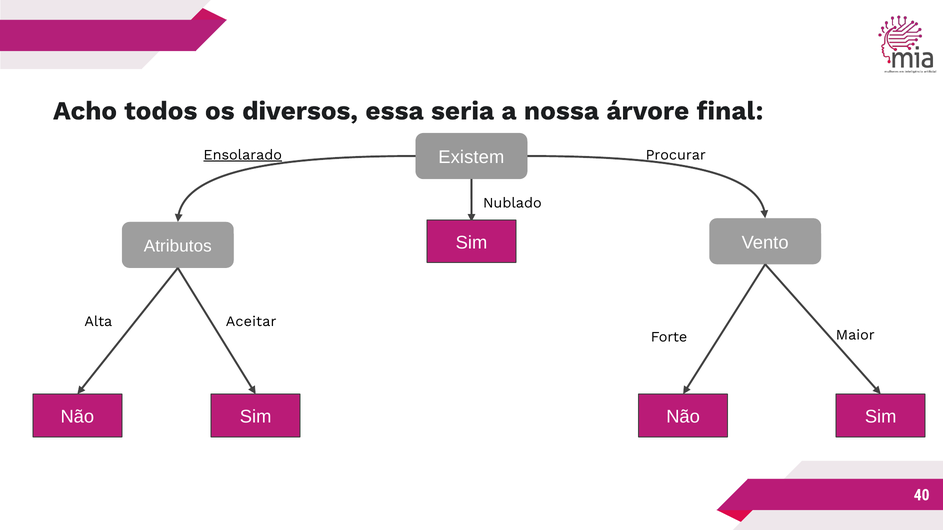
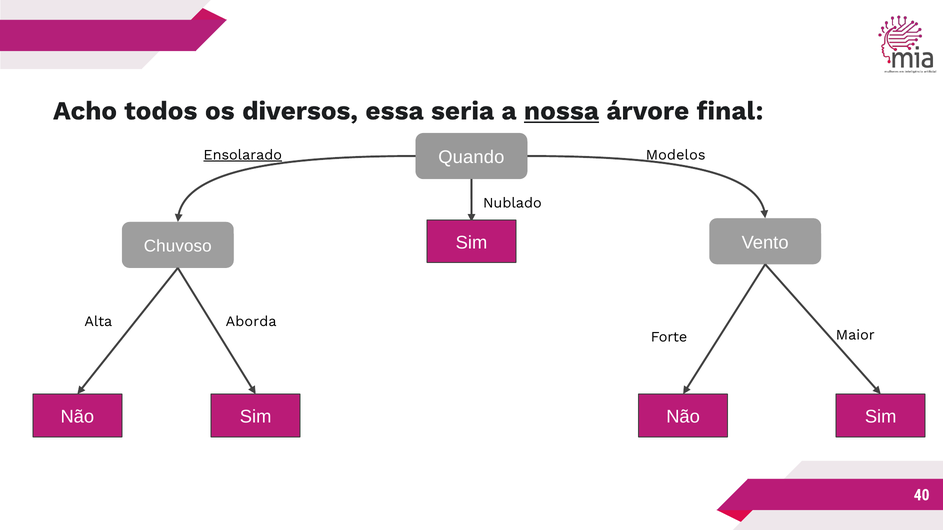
nossa underline: none -> present
Existem: Existem -> Quando
Procurar: Procurar -> Modelos
Atributos: Atributos -> Chuvoso
Aceitar: Aceitar -> Aborda
